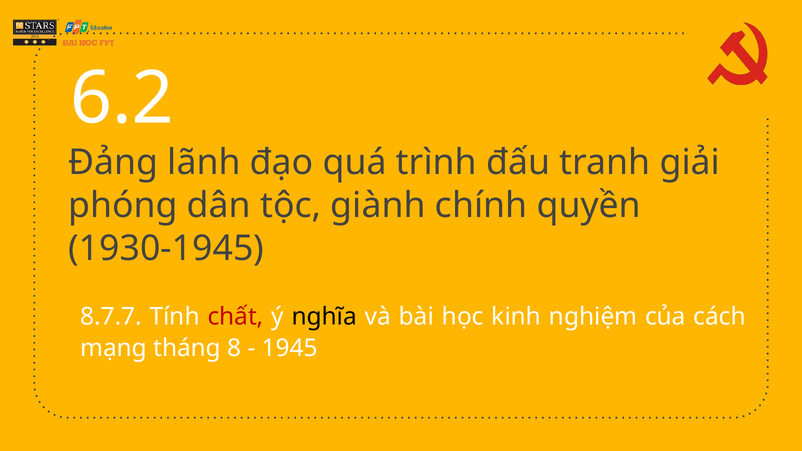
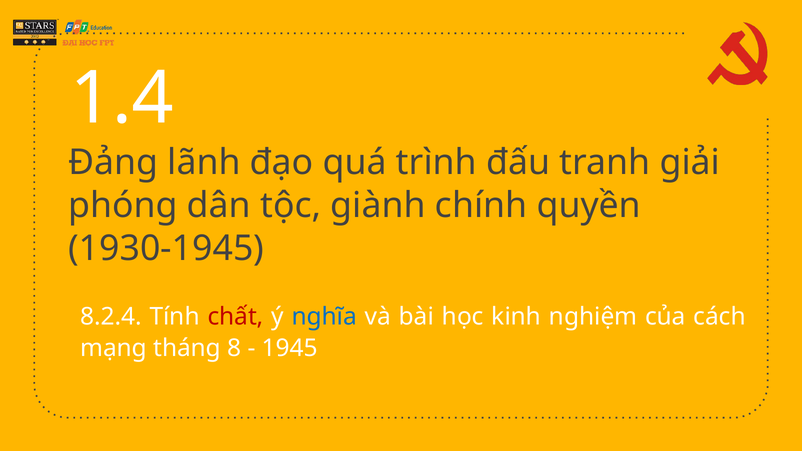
6.2: 6.2 -> 1.4
8.7.7: 8.7.7 -> 8.2.4
nghĩa colour: black -> blue
